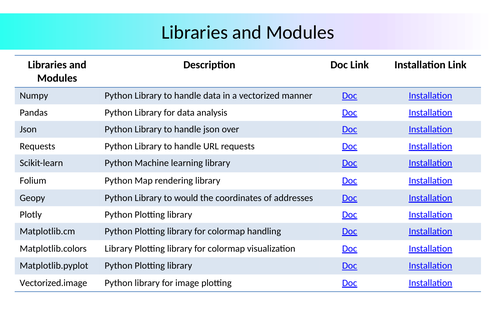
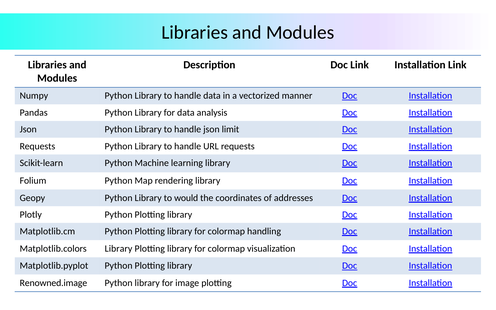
over: over -> limit
Vectorized.image: Vectorized.image -> Renowned.image
